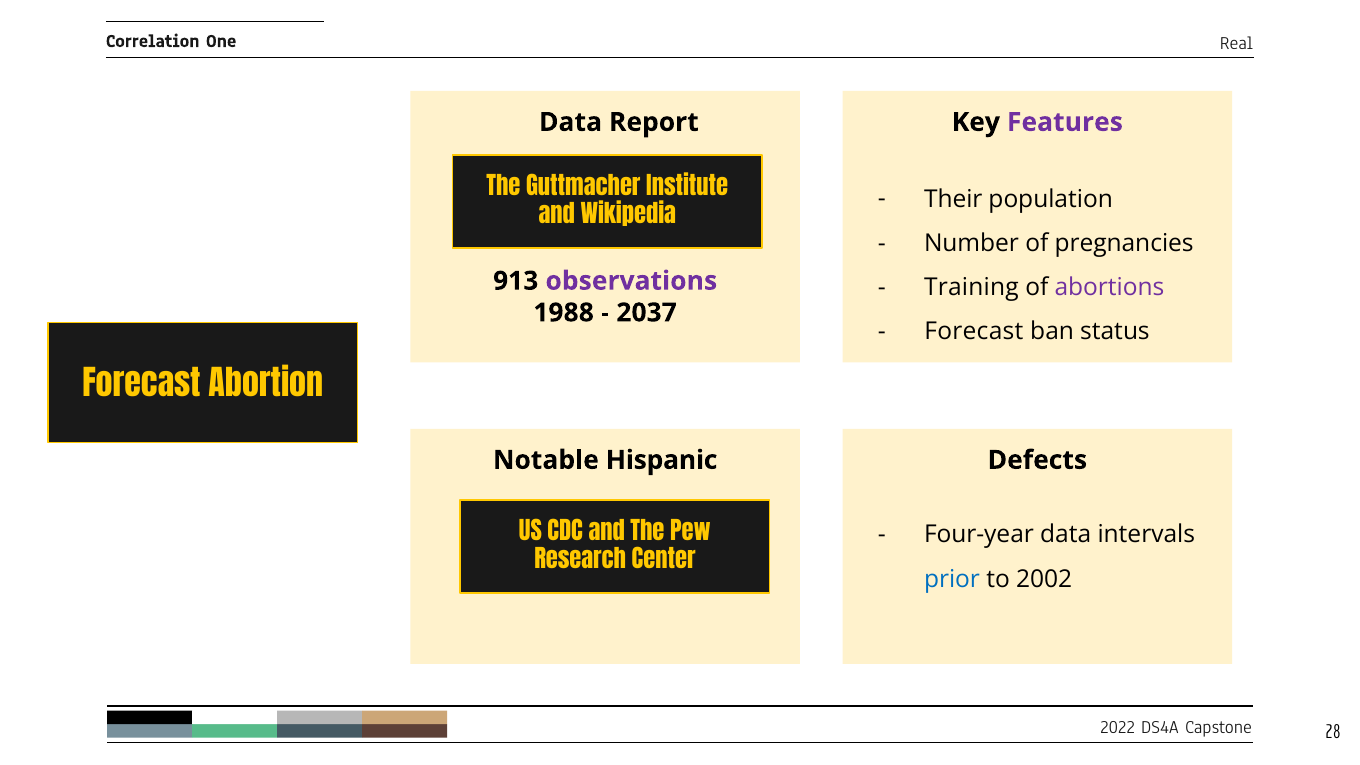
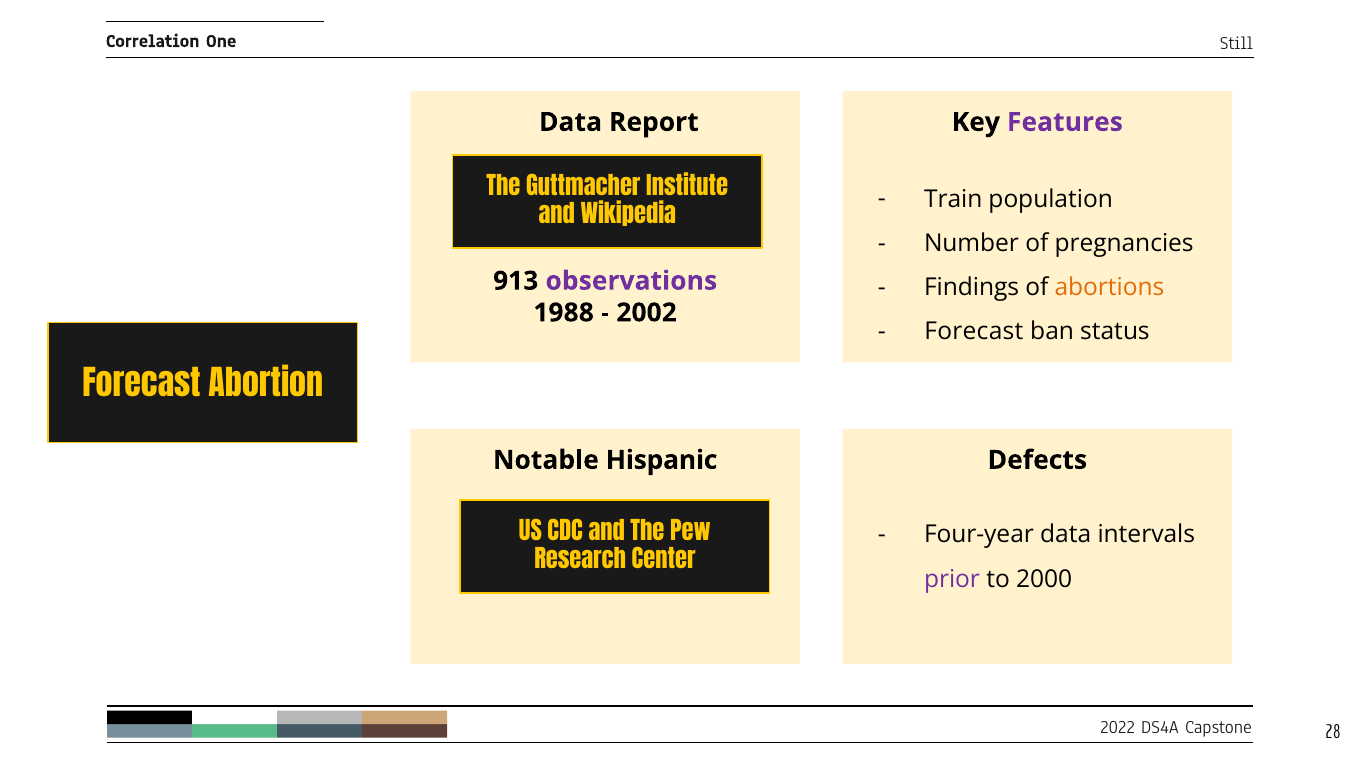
Real: Real -> Still
Their: Their -> Train
Training: Training -> Findings
abortions colour: purple -> orange
2037: 2037 -> 2002
prior colour: blue -> purple
2002: 2002 -> 2000
